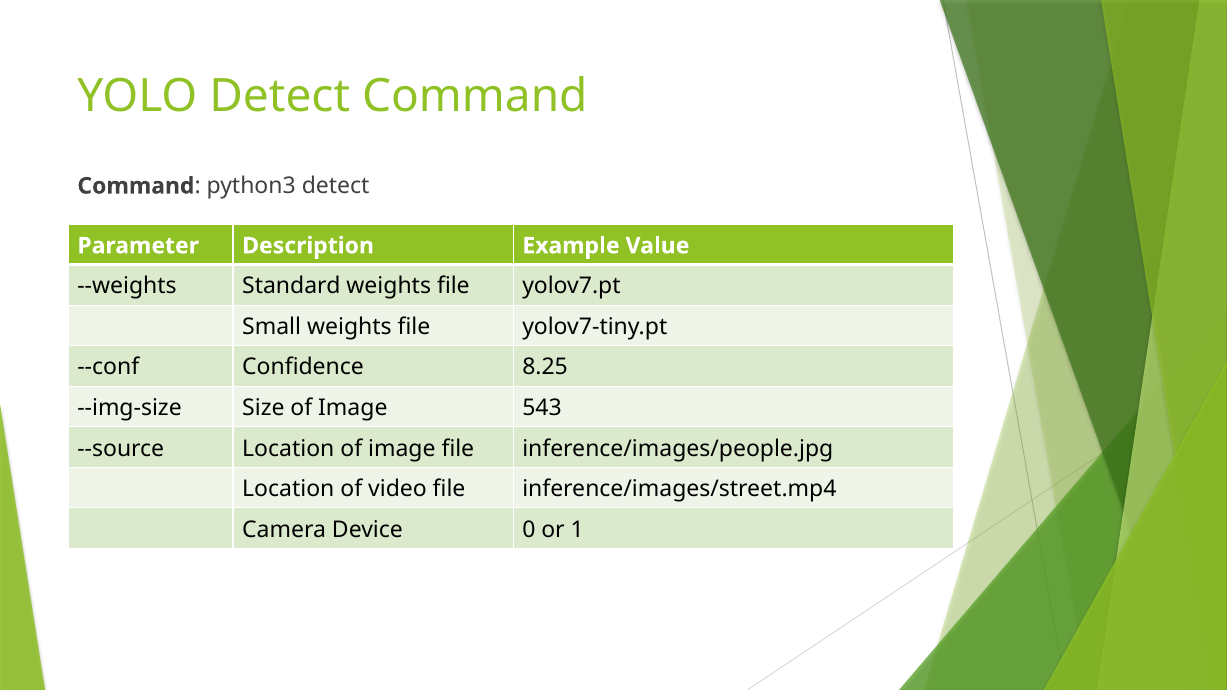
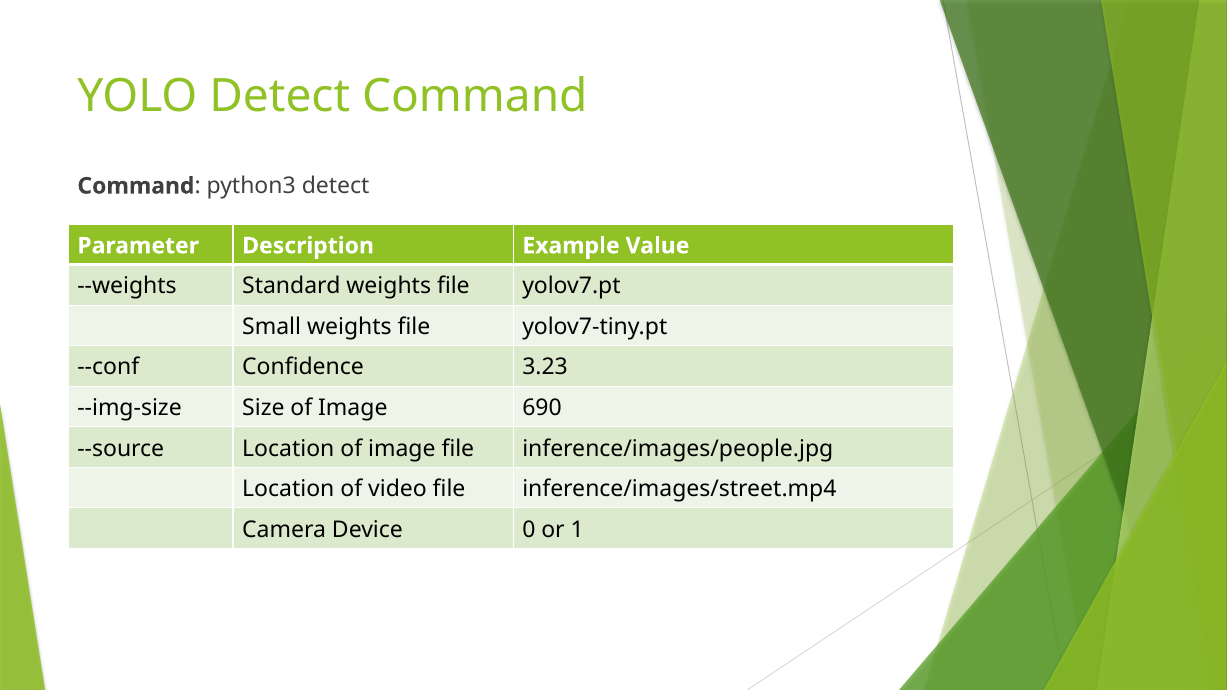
8.25: 8.25 -> 3.23
543: 543 -> 690
